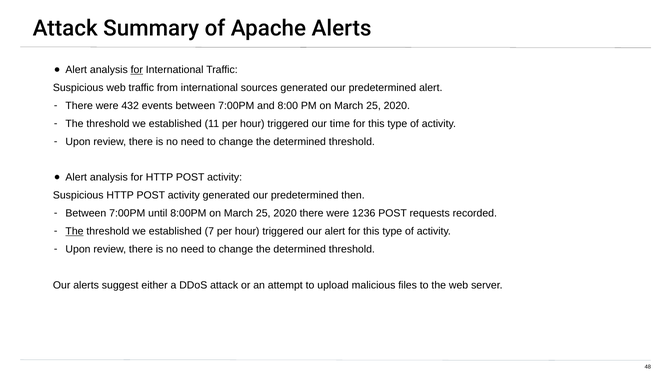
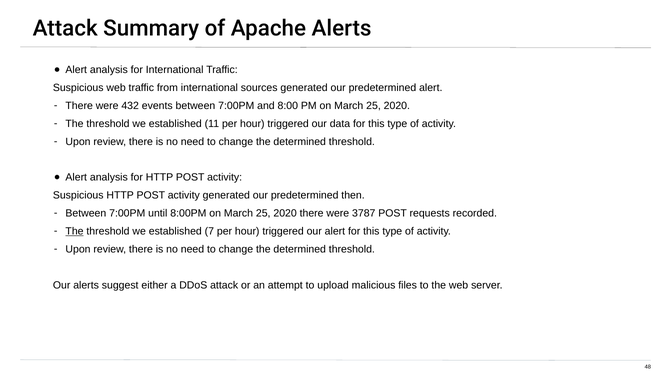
for at (137, 70) underline: present -> none
time: time -> data
1236: 1236 -> 3787
